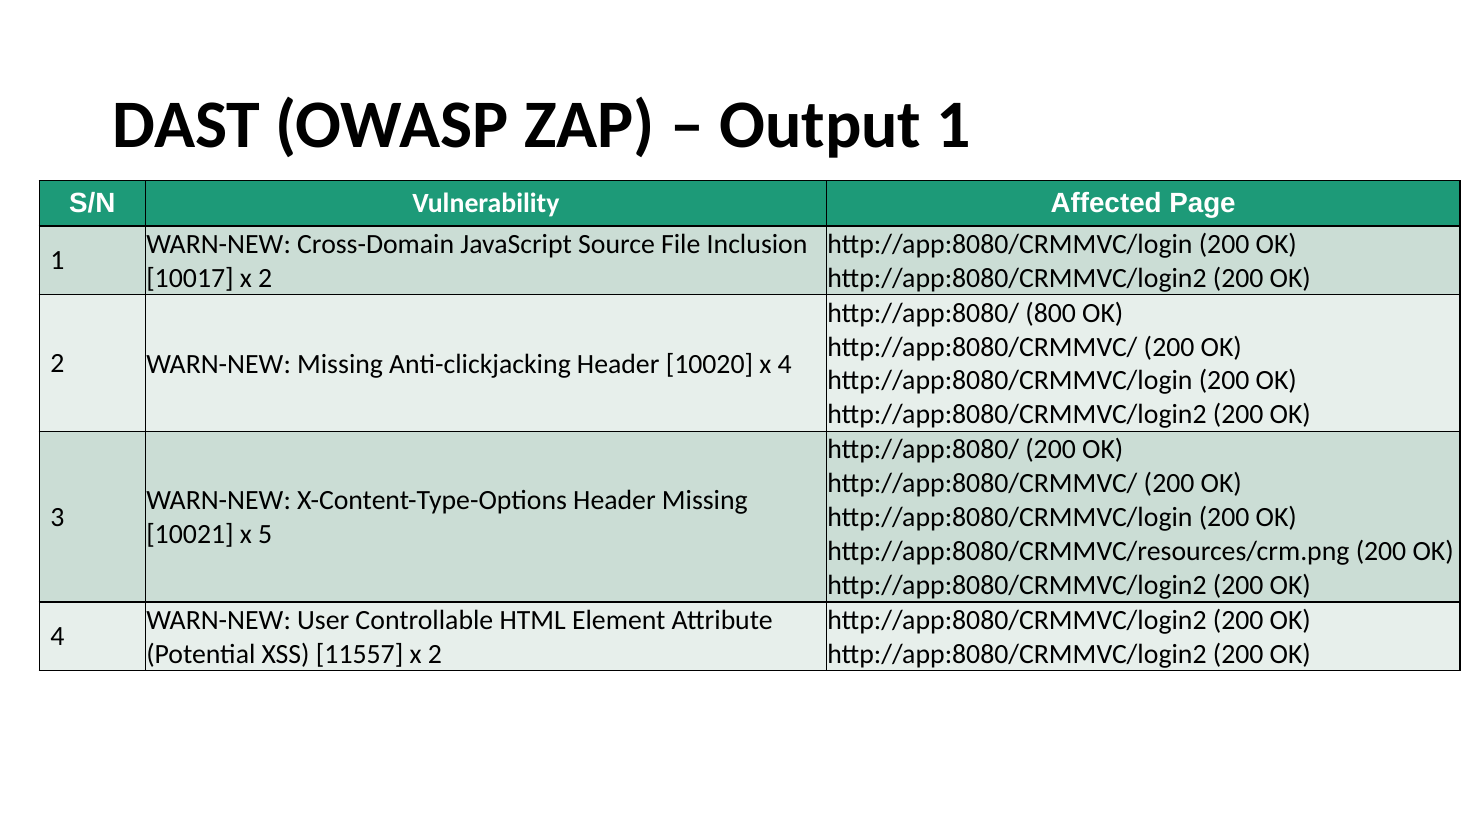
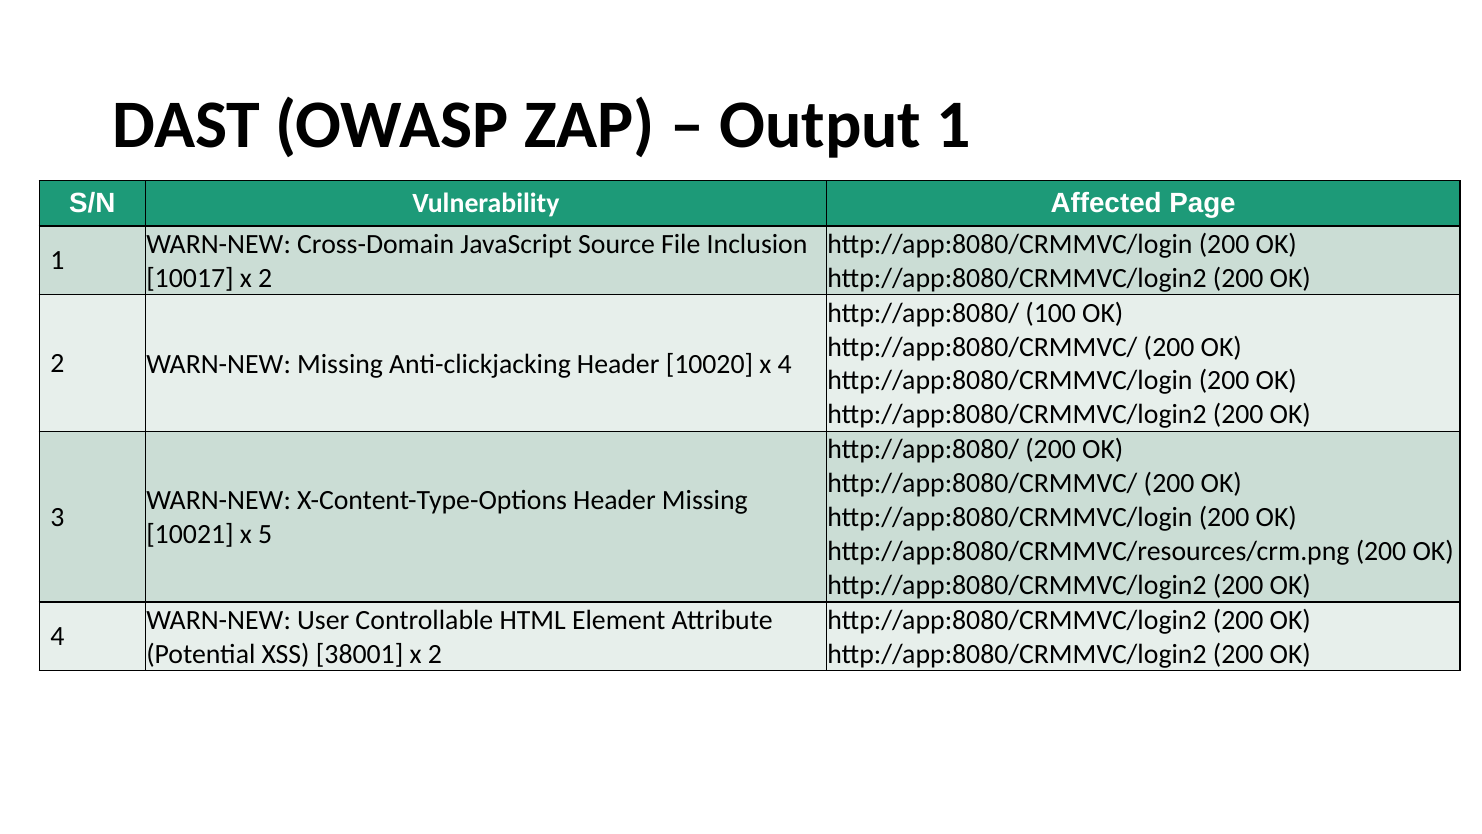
800: 800 -> 100
11557: 11557 -> 38001
